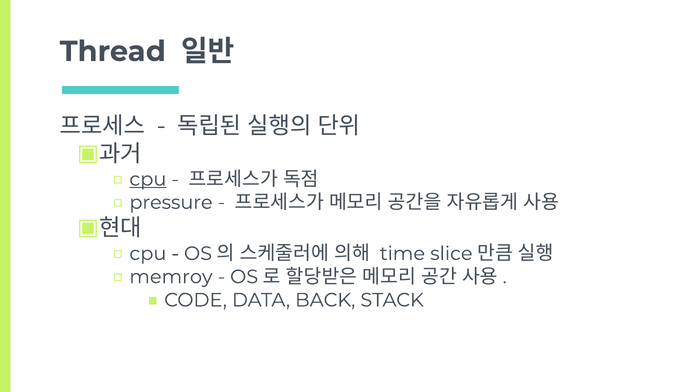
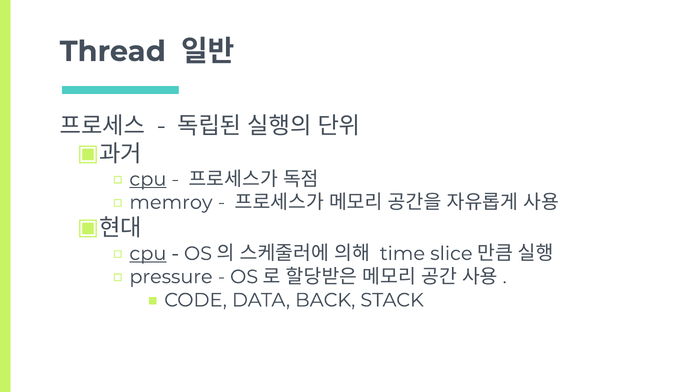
pressure: pressure -> memroy
cpu at (148, 254) underline: none -> present
memroy: memroy -> pressure
